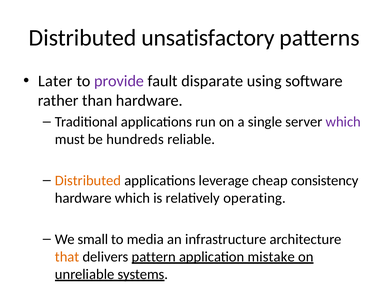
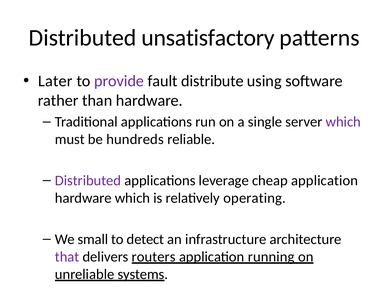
disparate: disparate -> distribute
Distributed at (88, 180) colour: orange -> purple
cheap consistency: consistency -> application
media: media -> detect
that colour: orange -> purple
pattern: pattern -> routers
mistake: mistake -> running
